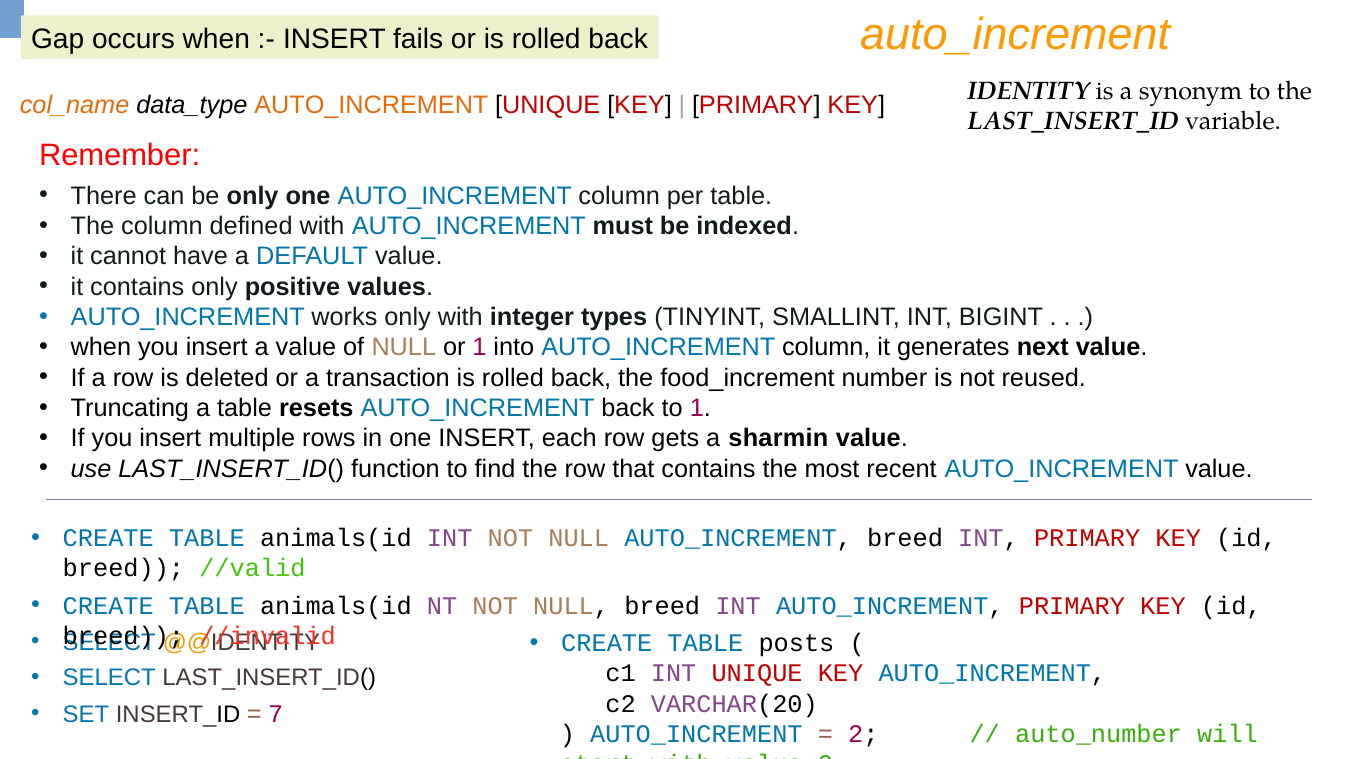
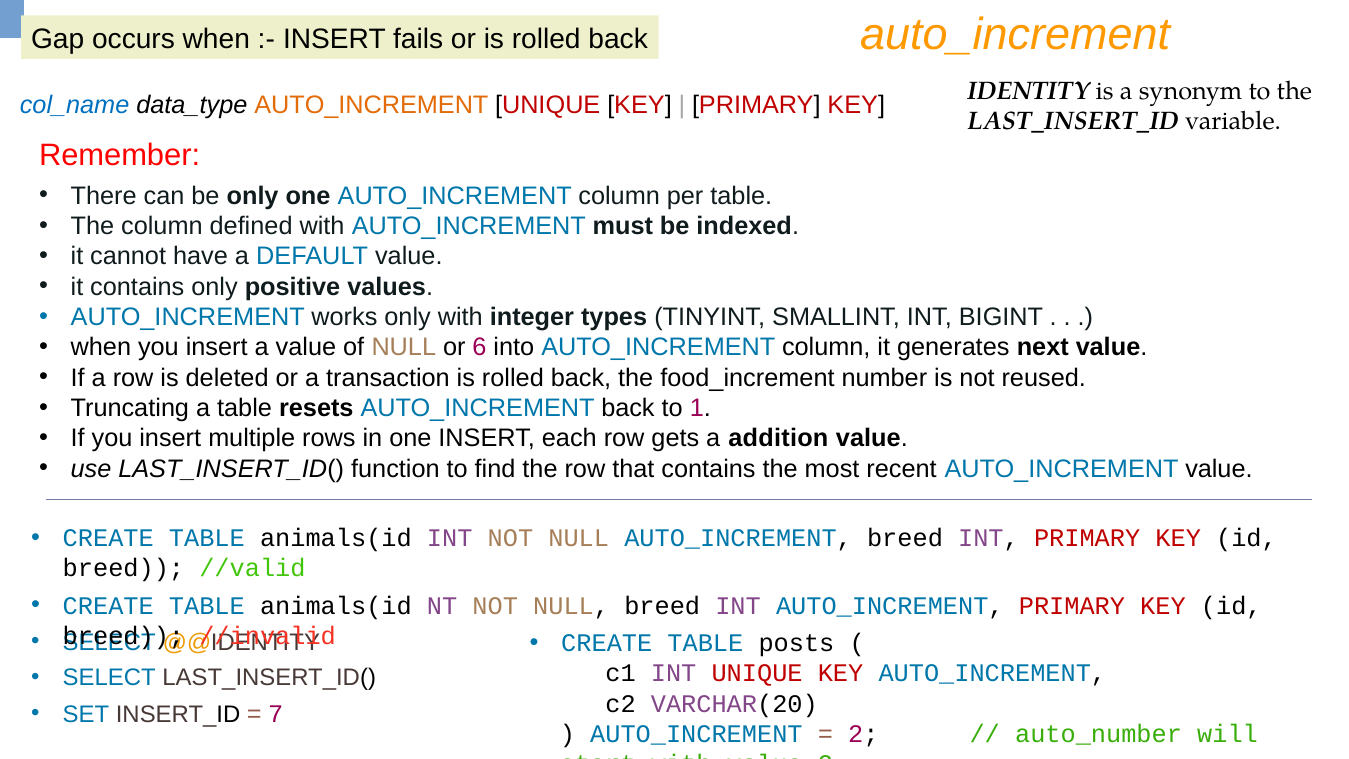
col_name colour: orange -> blue
or 1: 1 -> 6
sharmin: sharmin -> addition
